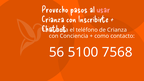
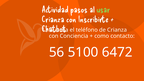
Provecho: Provecho -> Actividad
usar colour: pink -> light green
7568: 7568 -> 6472
